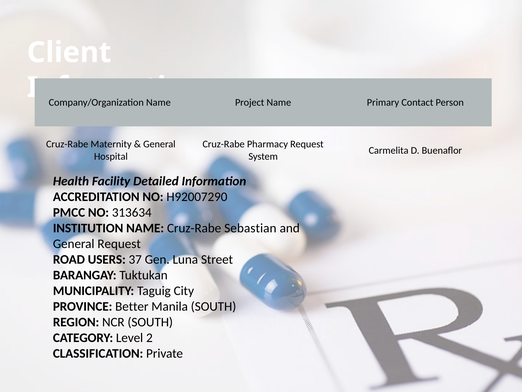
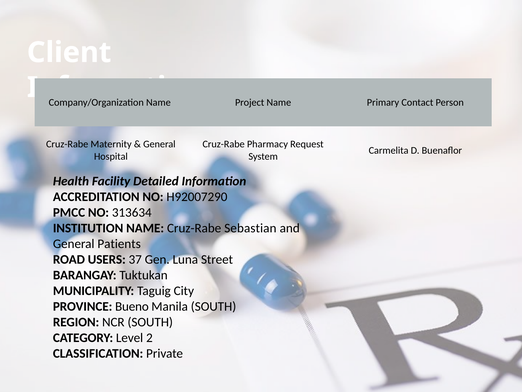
General Request: Request -> Patients
Better: Better -> Bueno
